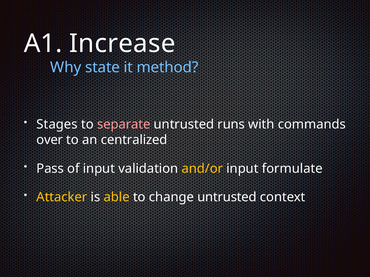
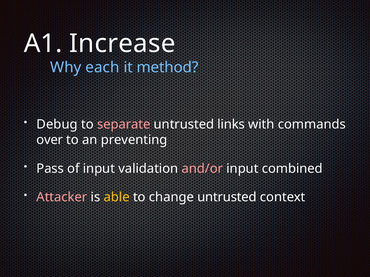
state: state -> each
Stages: Stages -> Debug
runs: runs -> links
centralized: centralized -> preventing
and/or colour: yellow -> pink
formulate: formulate -> combined
Attacker colour: yellow -> pink
